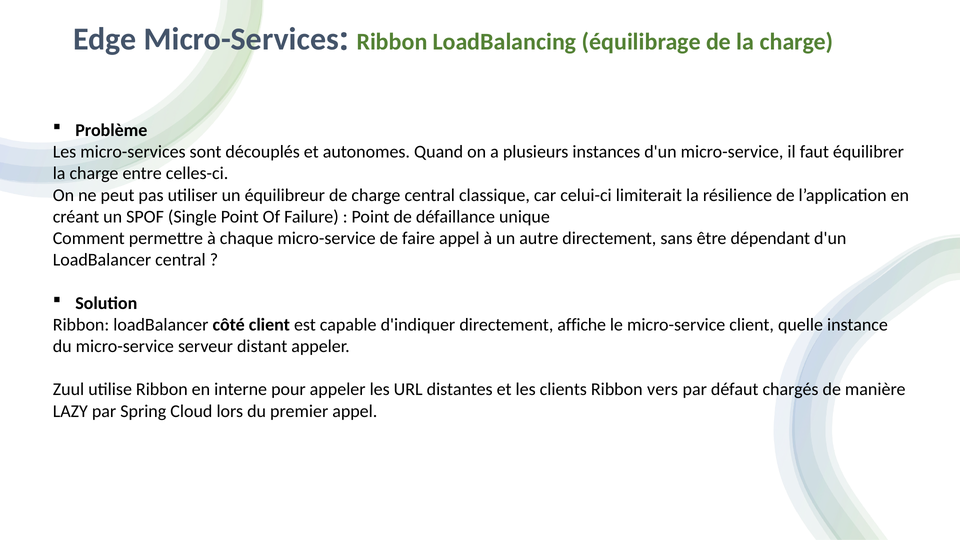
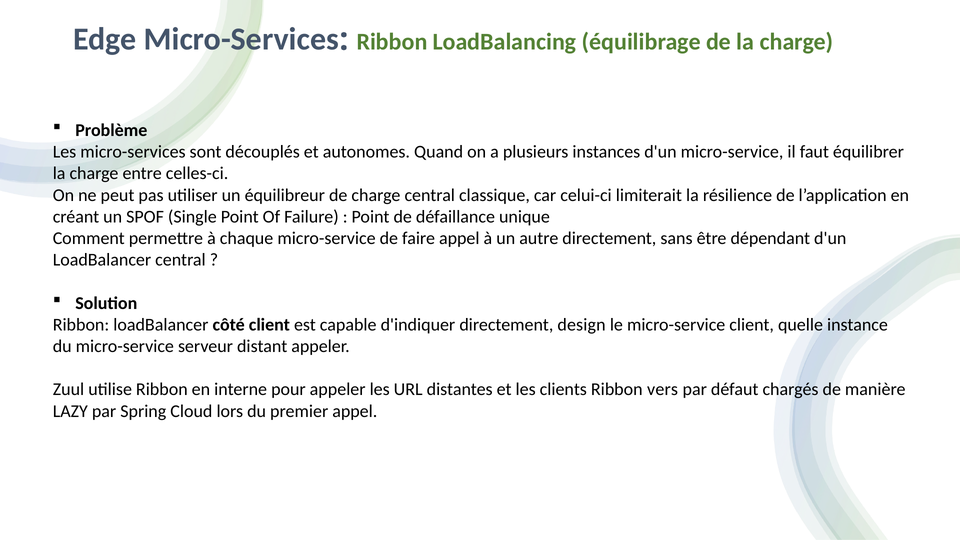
affiche: affiche -> design
